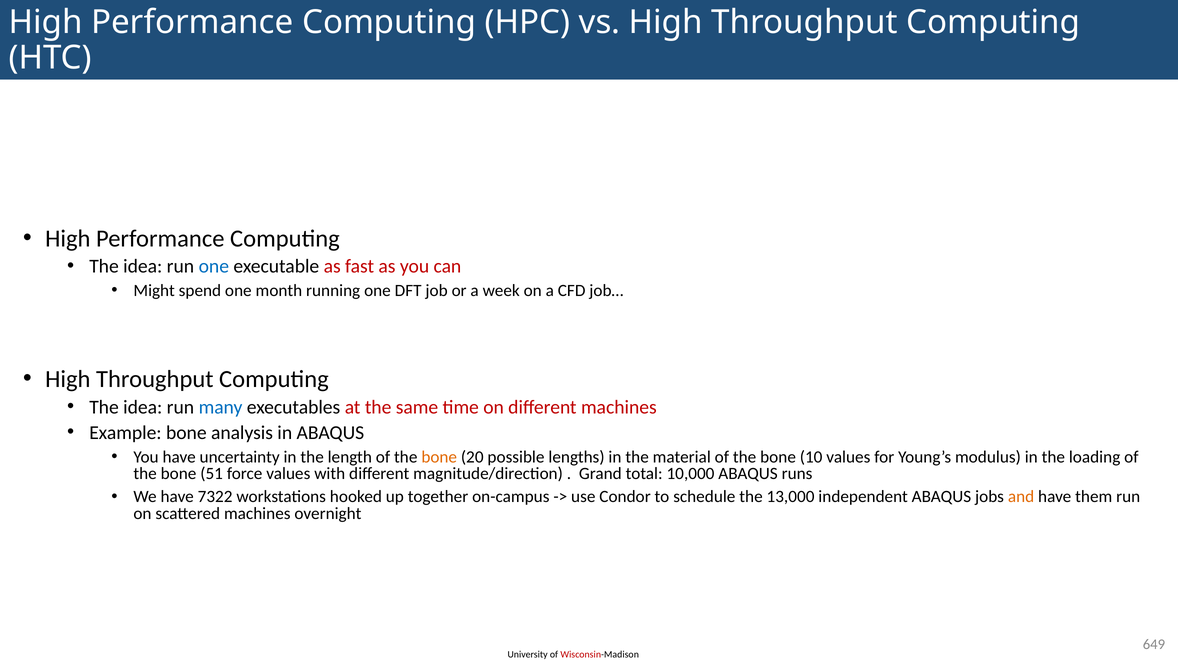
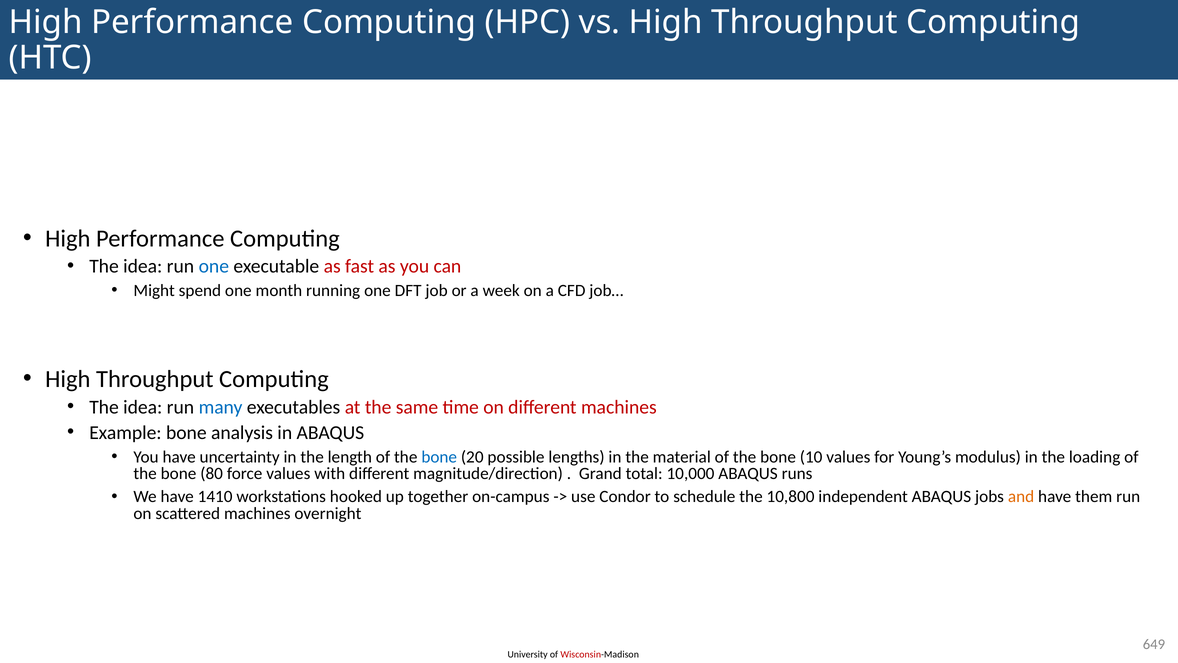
bone at (439, 457) colour: orange -> blue
51: 51 -> 80
7322: 7322 -> 1410
13,000: 13,000 -> 10,800
